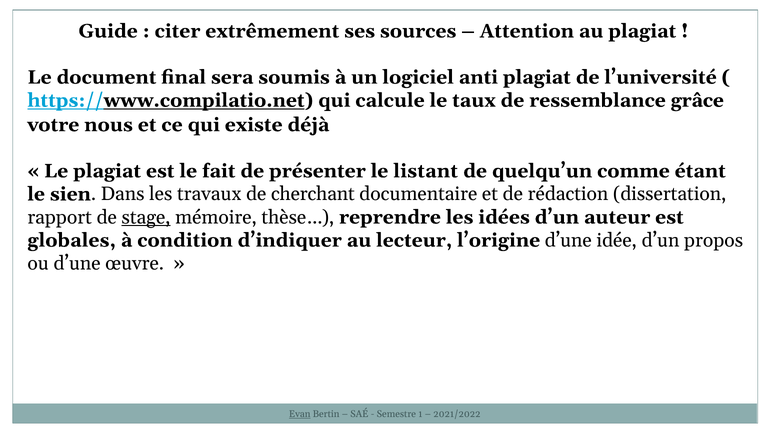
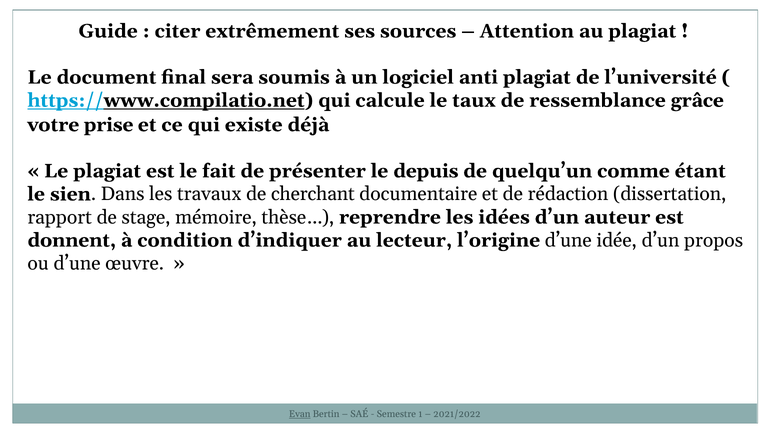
nous: nous -> prise
listant: listant -> depuis
stage underline: present -> none
globales: globales -> donnent
